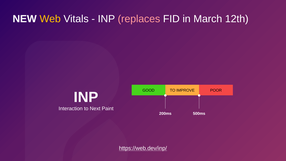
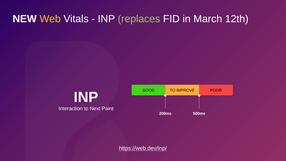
replaces colour: pink -> light green
